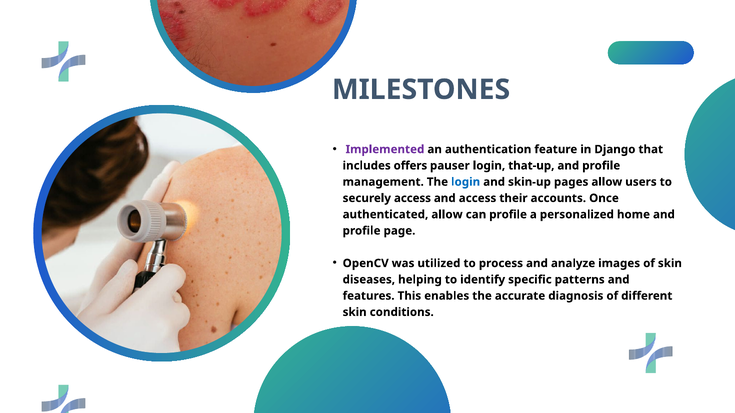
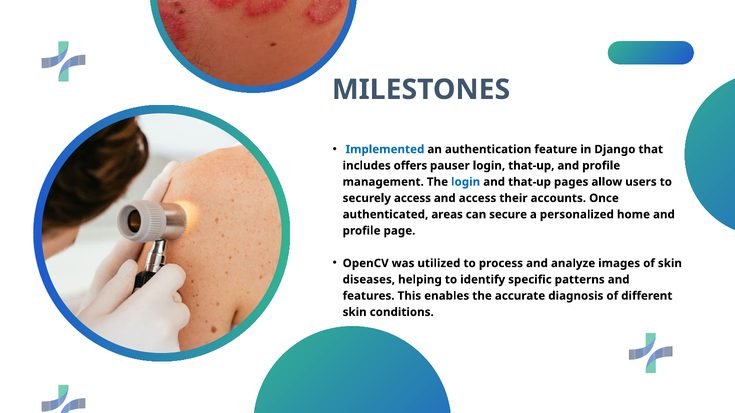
Implemented colour: purple -> blue
and skin-up: skin-up -> that-up
authenticated allow: allow -> areas
can profile: profile -> secure
